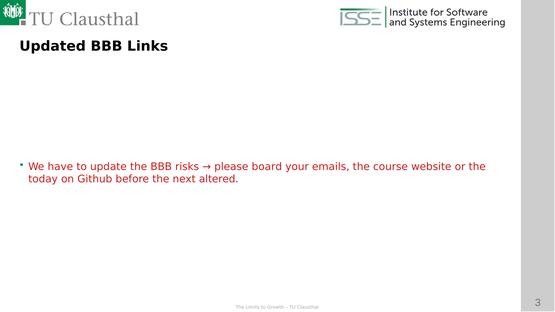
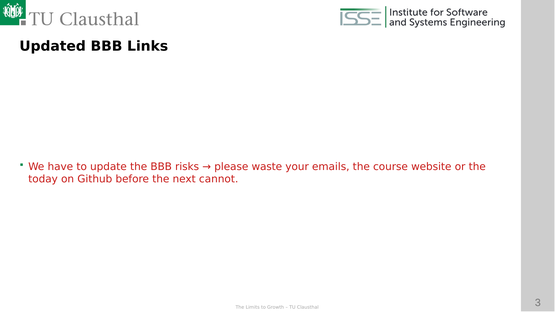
board: board -> waste
altered: altered -> cannot
